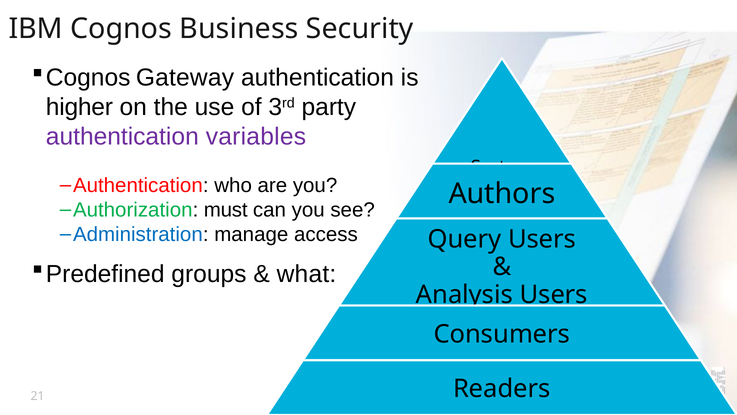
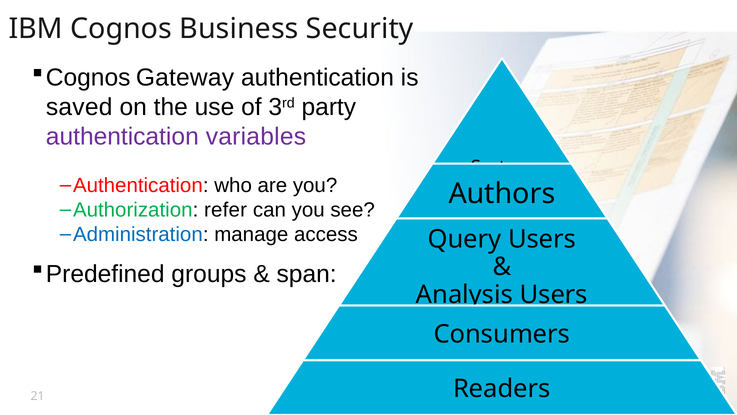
higher: higher -> saved
must: must -> refer
what: what -> span
